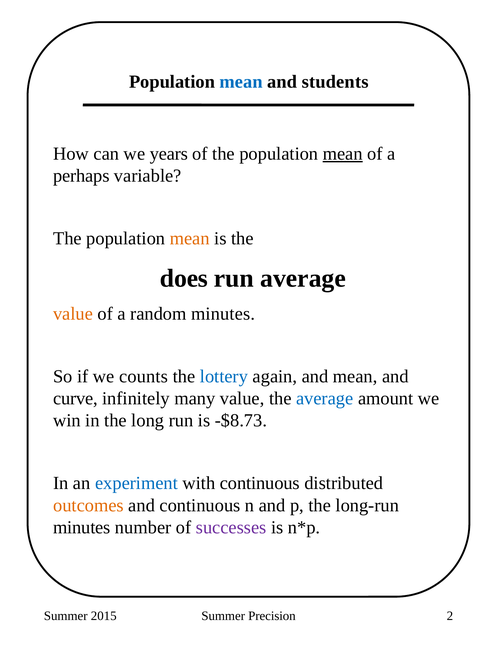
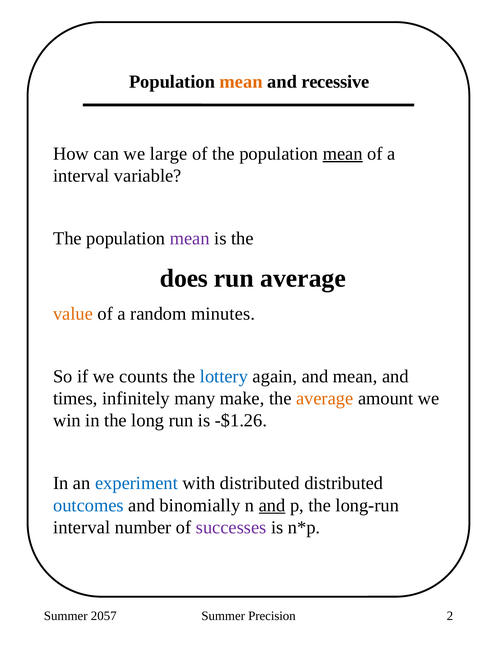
mean at (241, 82) colour: blue -> orange
students: students -> recessive
years: years -> large
perhaps at (81, 176): perhaps -> interval
mean at (190, 238) colour: orange -> purple
curve: curve -> times
many value: value -> make
average at (325, 398) colour: blue -> orange
-$8.73: -$8.73 -> -$1.26
with continuous: continuous -> distributed
outcomes colour: orange -> blue
and continuous: continuous -> binomially
and at (272, 505) underline: none -> present
minutes at (82, 527): minutes -> interval
2015: 2015 -> 2057
